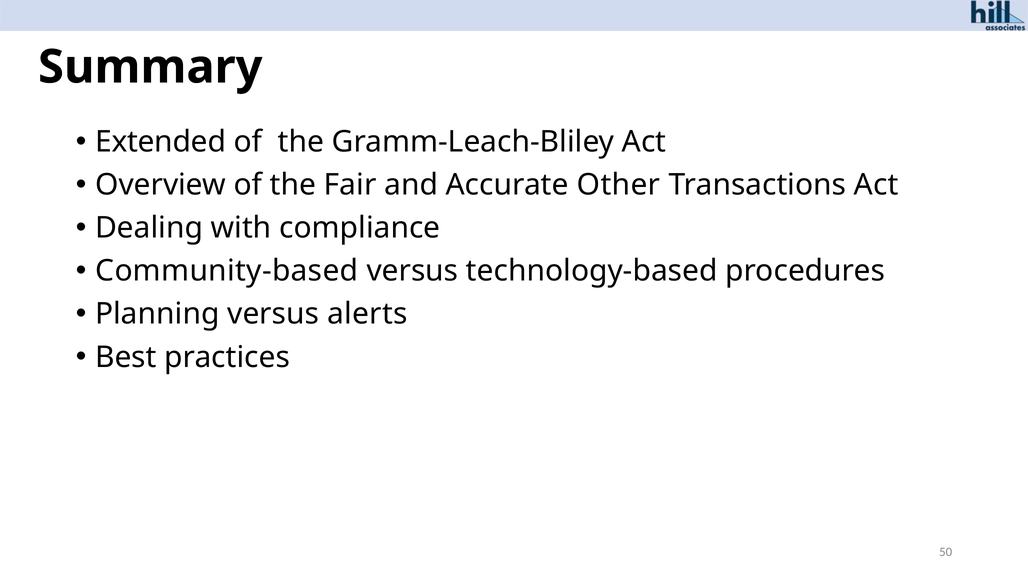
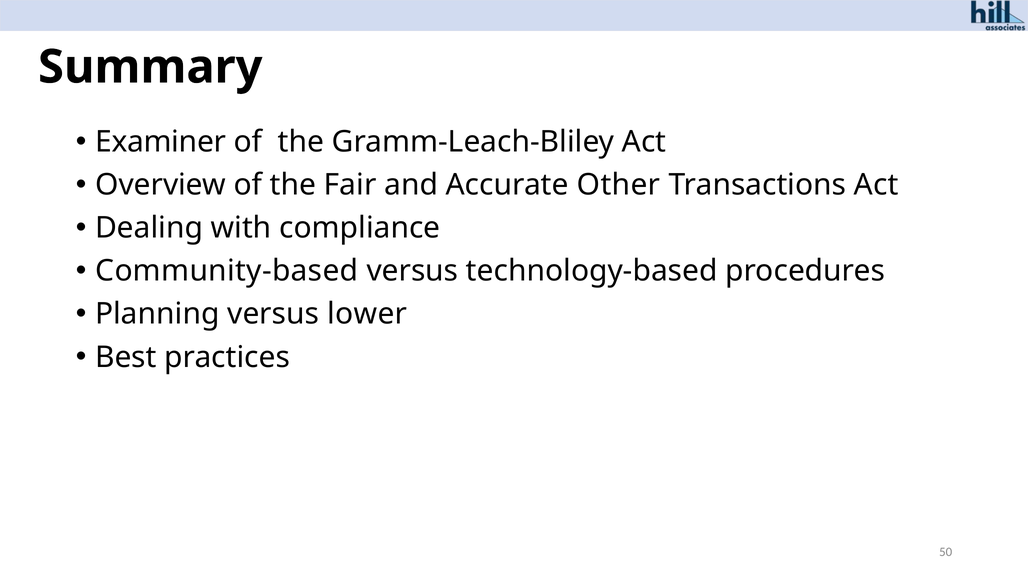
Extended: Extended -> Examiner
alerts: alerts -> lower
